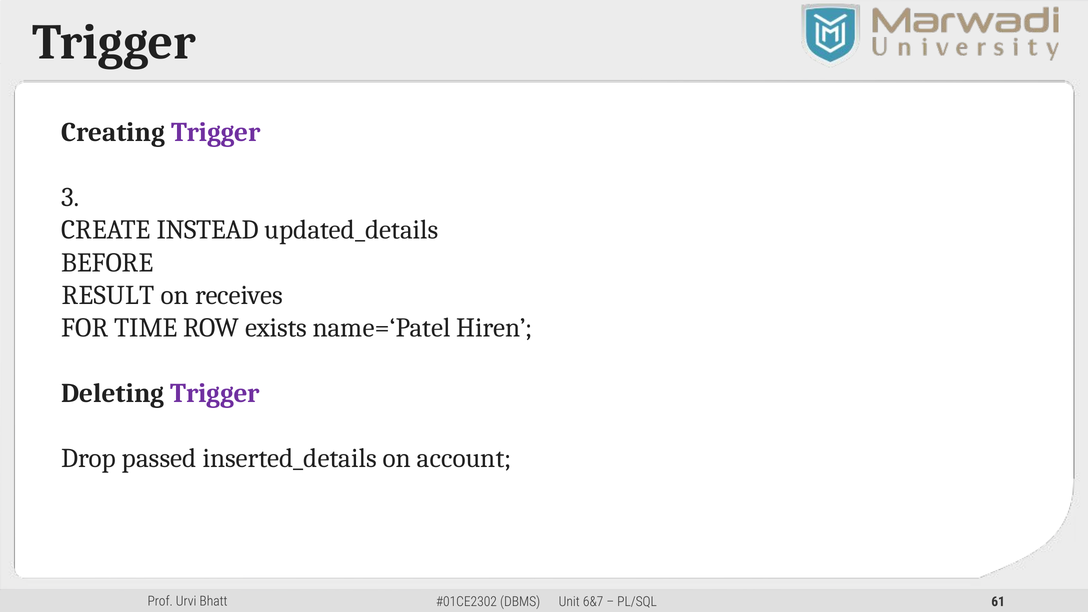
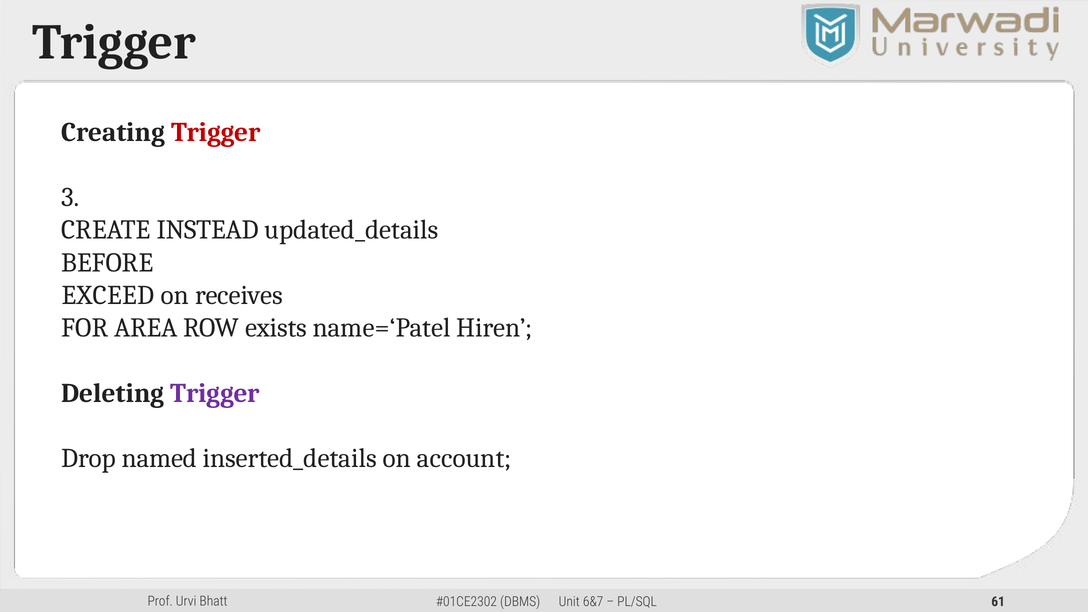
Trigger at (216, 132) colour: purple -> red
RESULT: RESULT -> EXCEED
TIME: TIME -> AREA
passed: passed -> named
